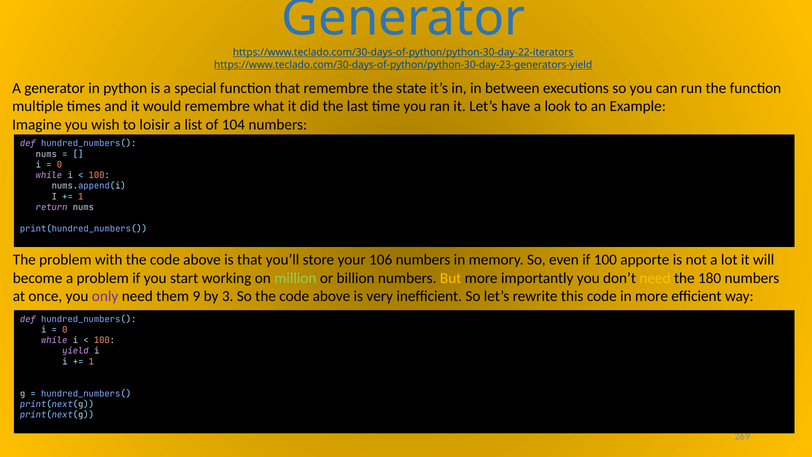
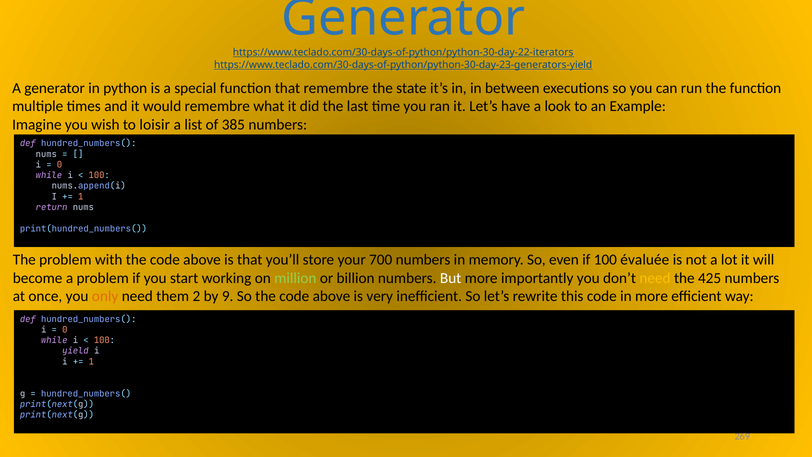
104: 104 -> 385
106: 106 -> 700
apporte: apporte -> évaluée
But colour: yellow -> white
180: 180 -> 425
only colour: purple -> orange
9: 9 -> 2
3: 3 -> 9
